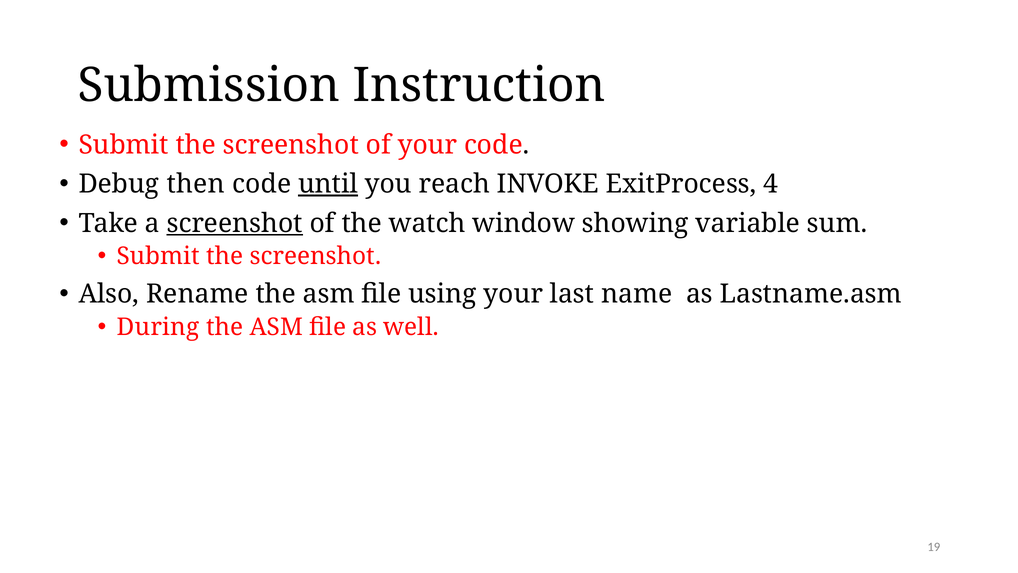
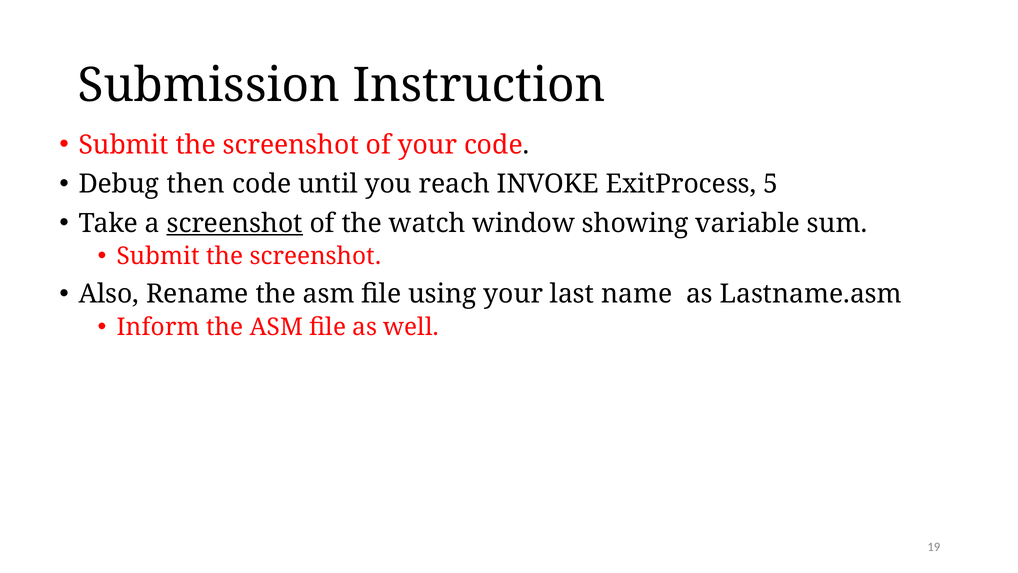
until underline: present -> none
4: 4 -> 5
During: During -> Inform
